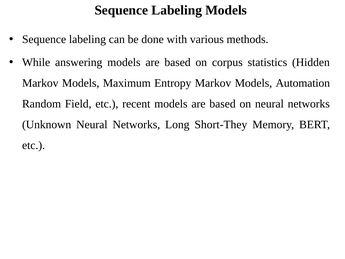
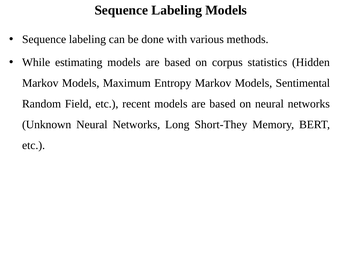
answering: answering -> estimating
Automation: Automation -> Sentimental
